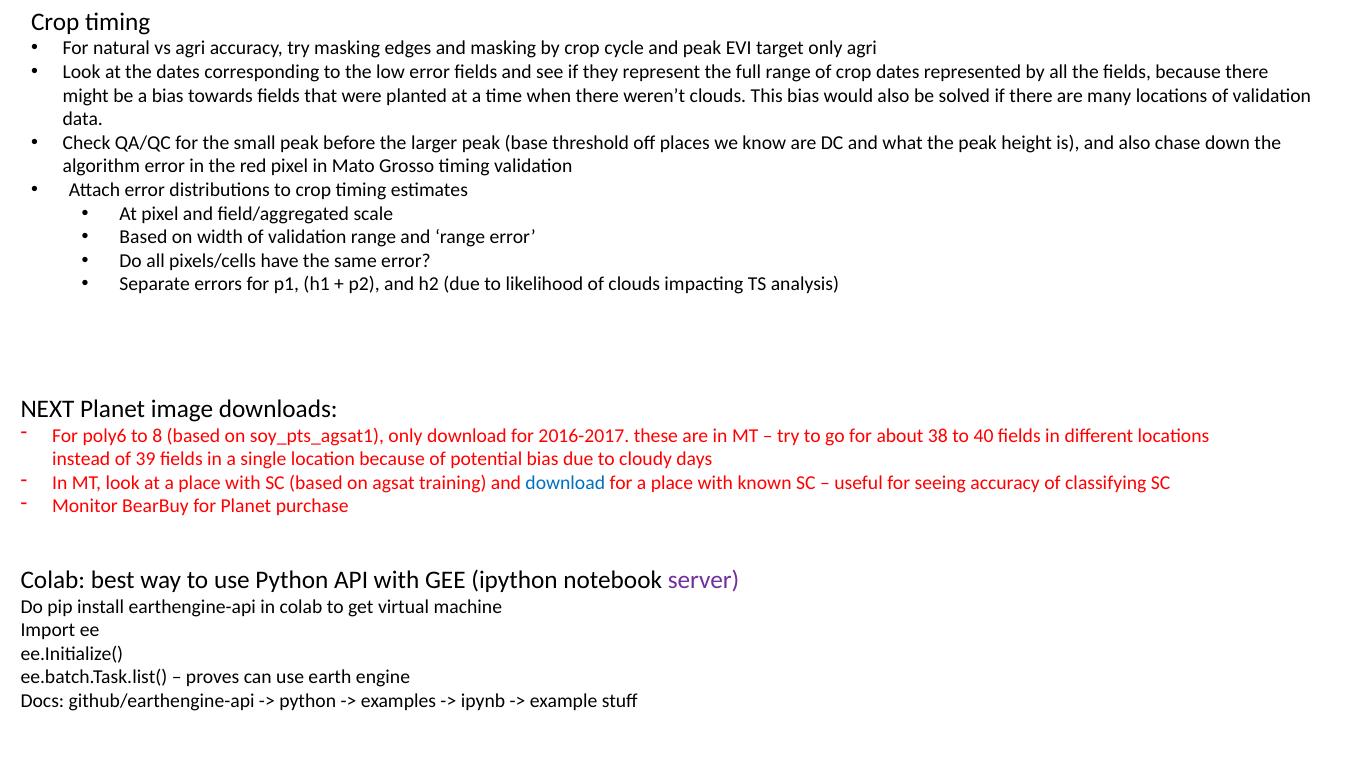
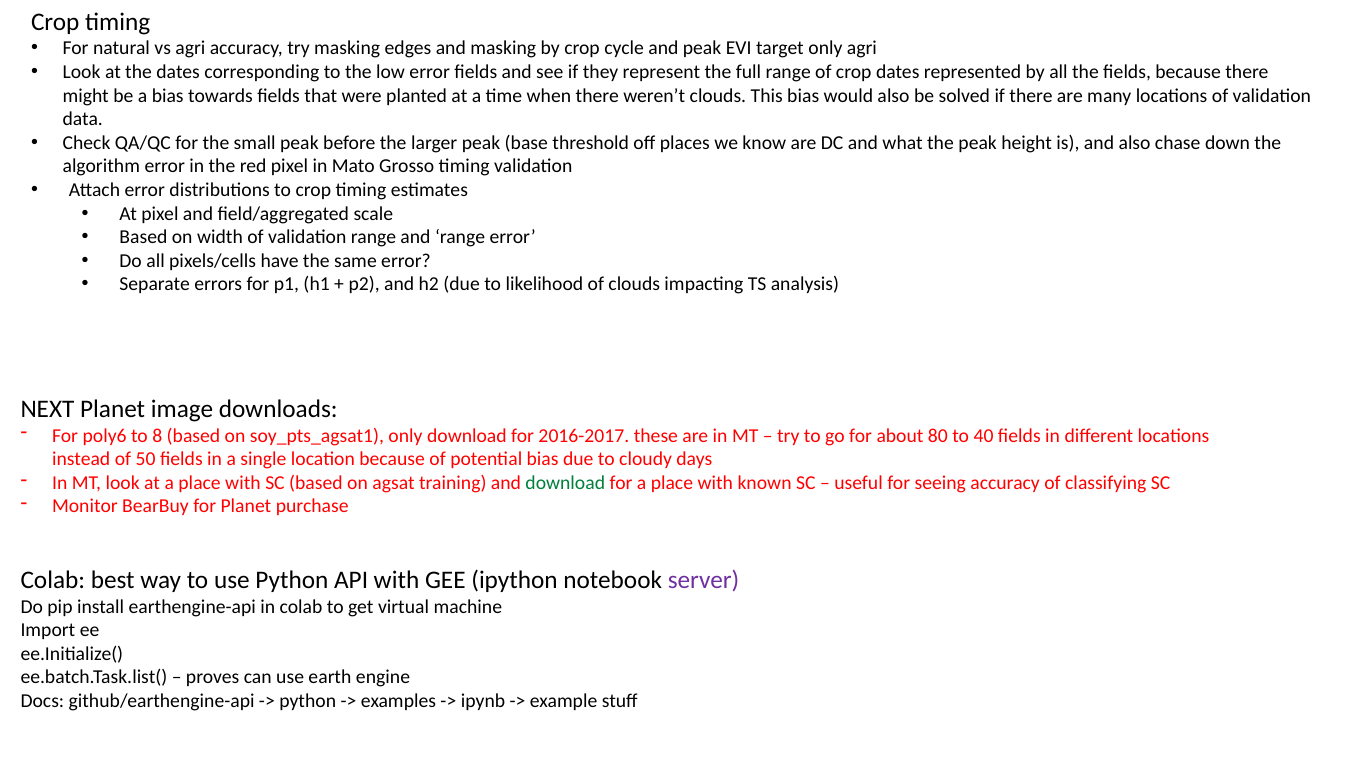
38: 38 -> 80
39: 39 -> 50
download at (565, 483) colour: blue -> green
